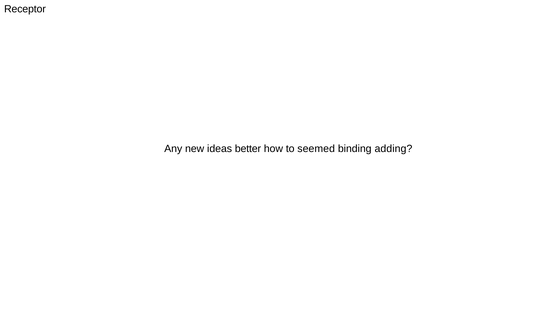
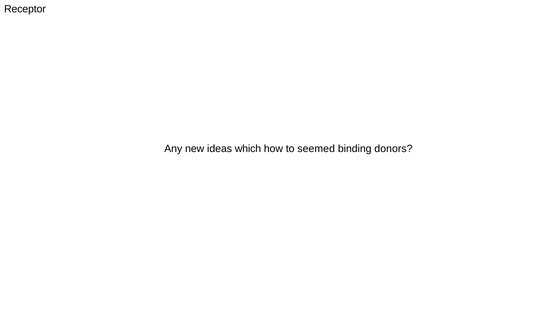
better: better -> which
adding: adding -> donors
